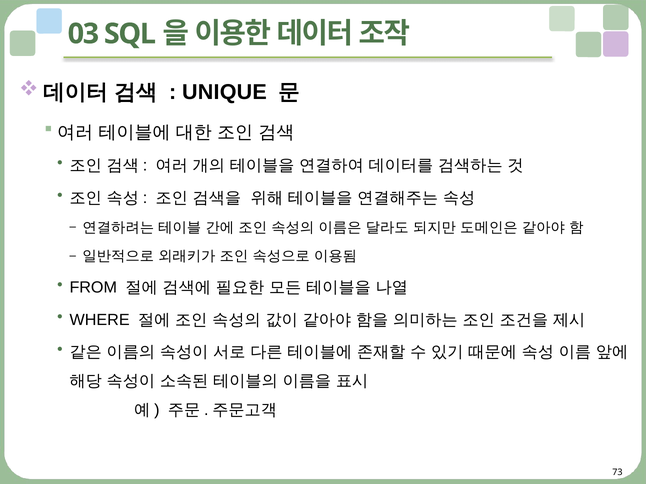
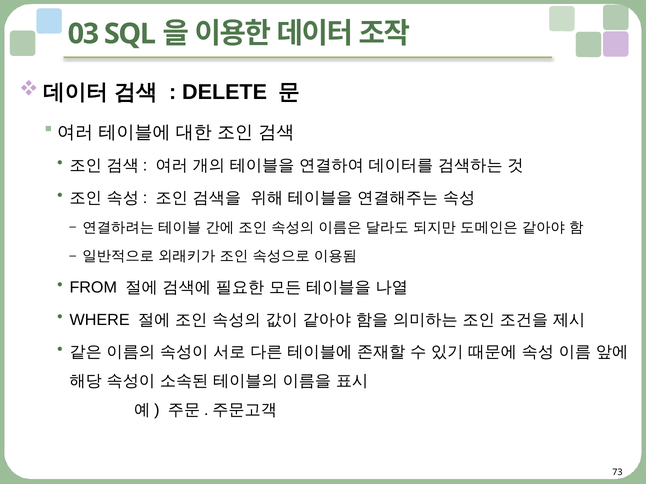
UNIQUE: UNIQUE -> DELETE
